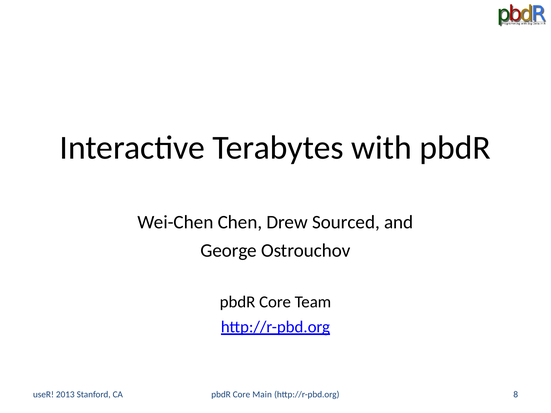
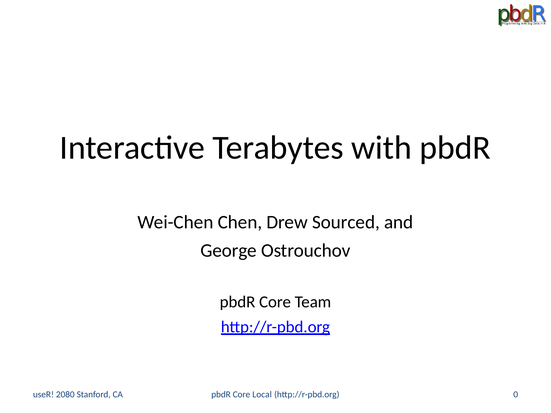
Main: Main -> Local
8: 8 -> 0
2013: 2013 -> 2080
